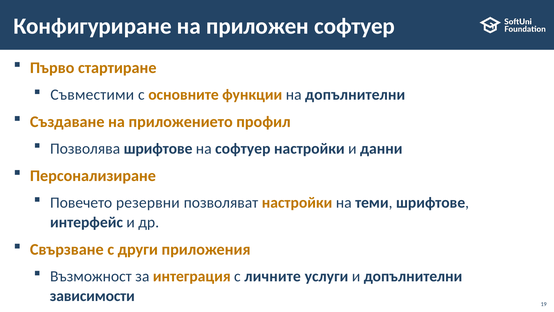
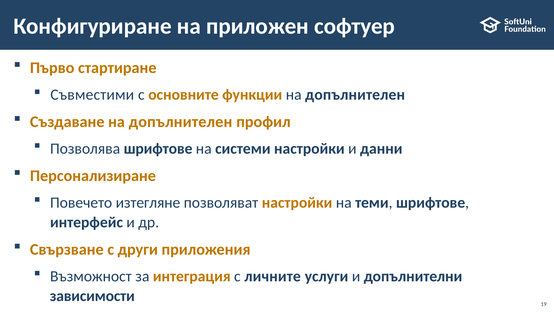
функции на допълнителни: допълнителни -> допълнителен
Създаване на приложението: приложението -> допълнителен
на софтуер: софтуер -> системи
резервни: резервни -> изтегляне
